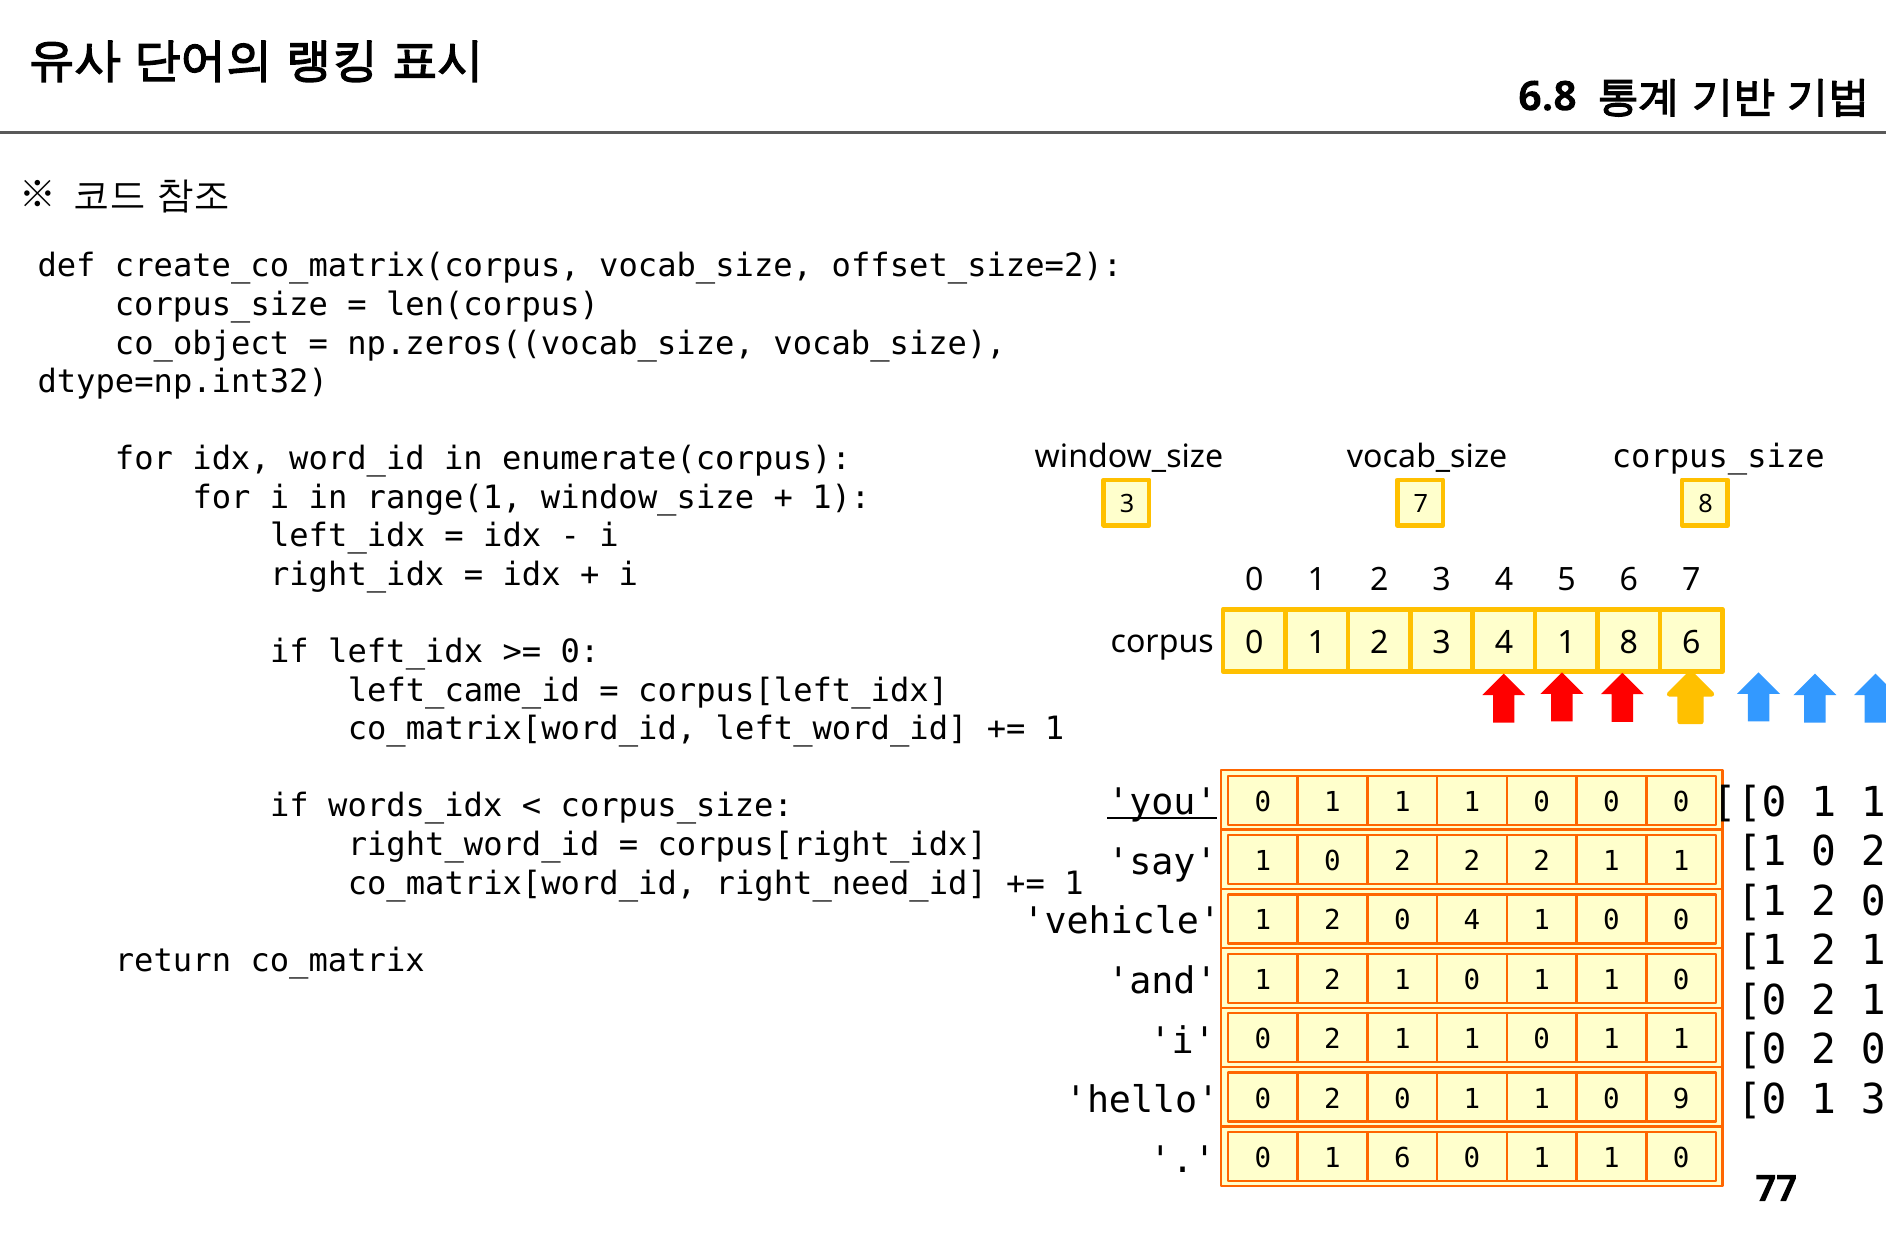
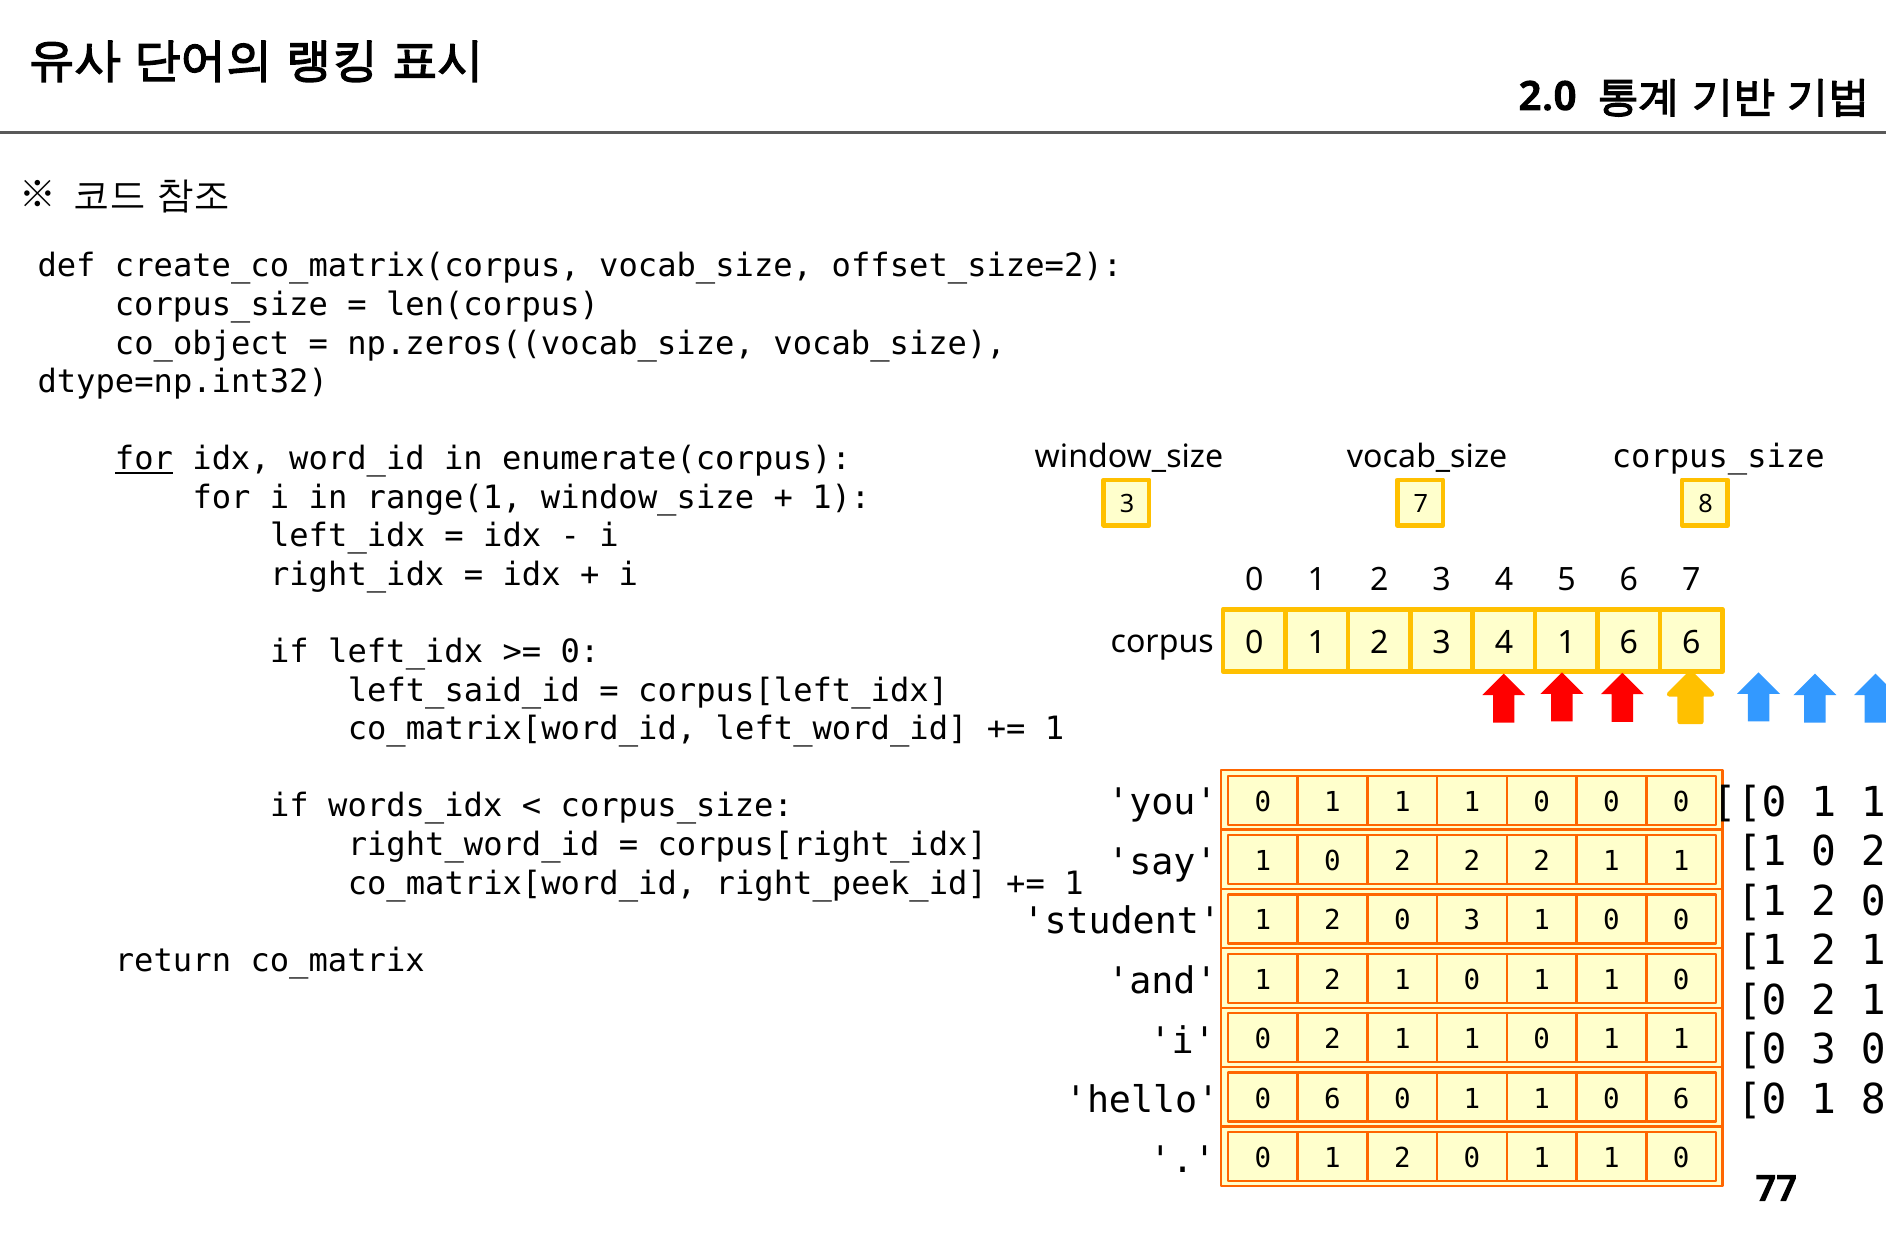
6.8: 6.8 -> 2.0
for at (144, 459) underline: none -> present
1 8: 8 -> 6
left_came_id: left_came_id -> left_said_id
you underline: present -> none
right_need_id: right_need_id -> right_peek_id
vehicle: vehicle -> student
2 0 4: 4 -> 3
2 at (1824, 1050): 2 -> 3
1 3: 3 -> 8
2 at (1333, 1099): 2 -> 6
9 at (1681, 1099): 9 -> 6
6 at (1402, 1158): 6 -> 2
